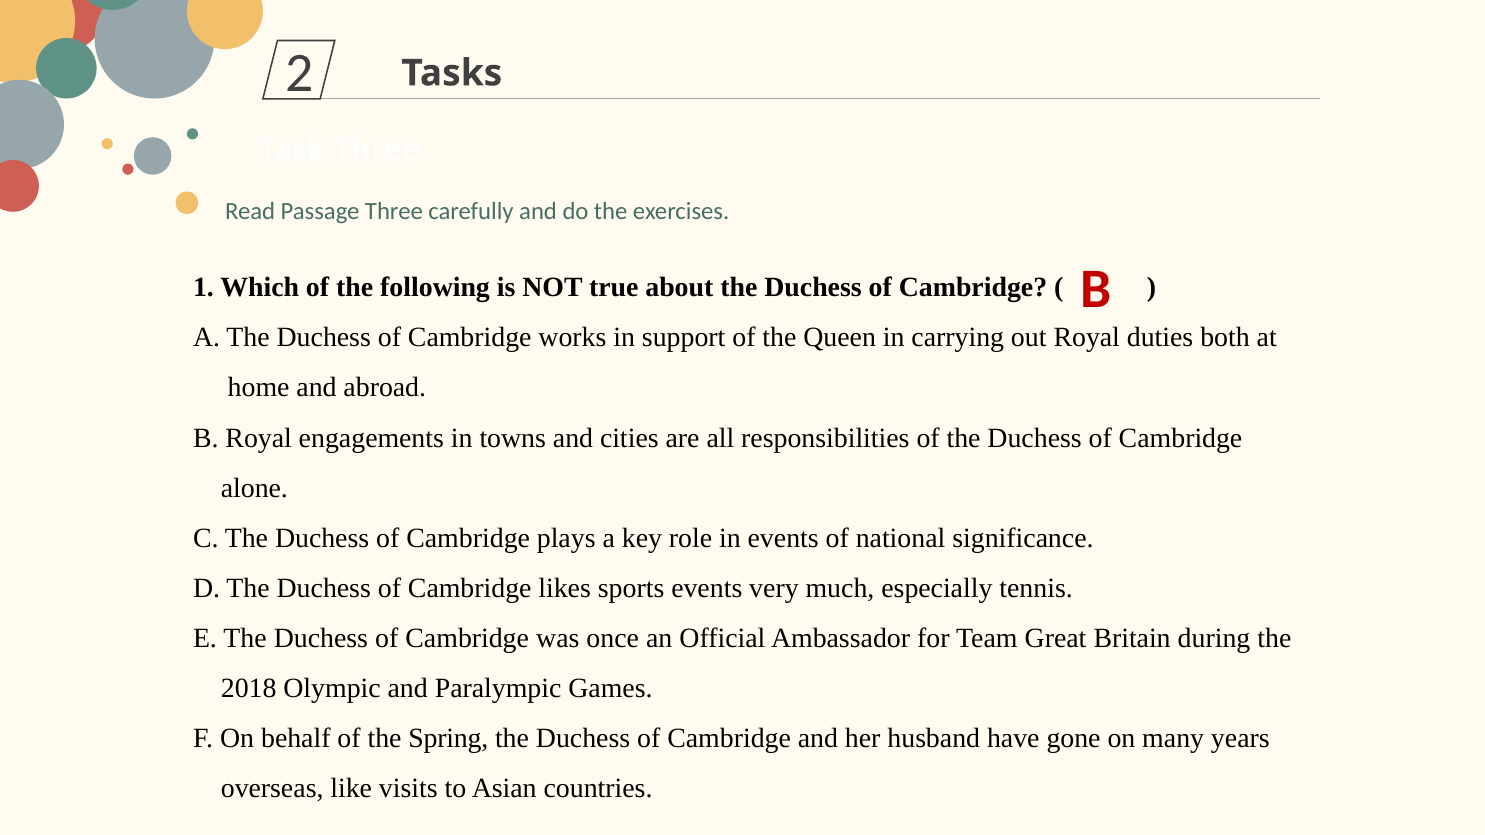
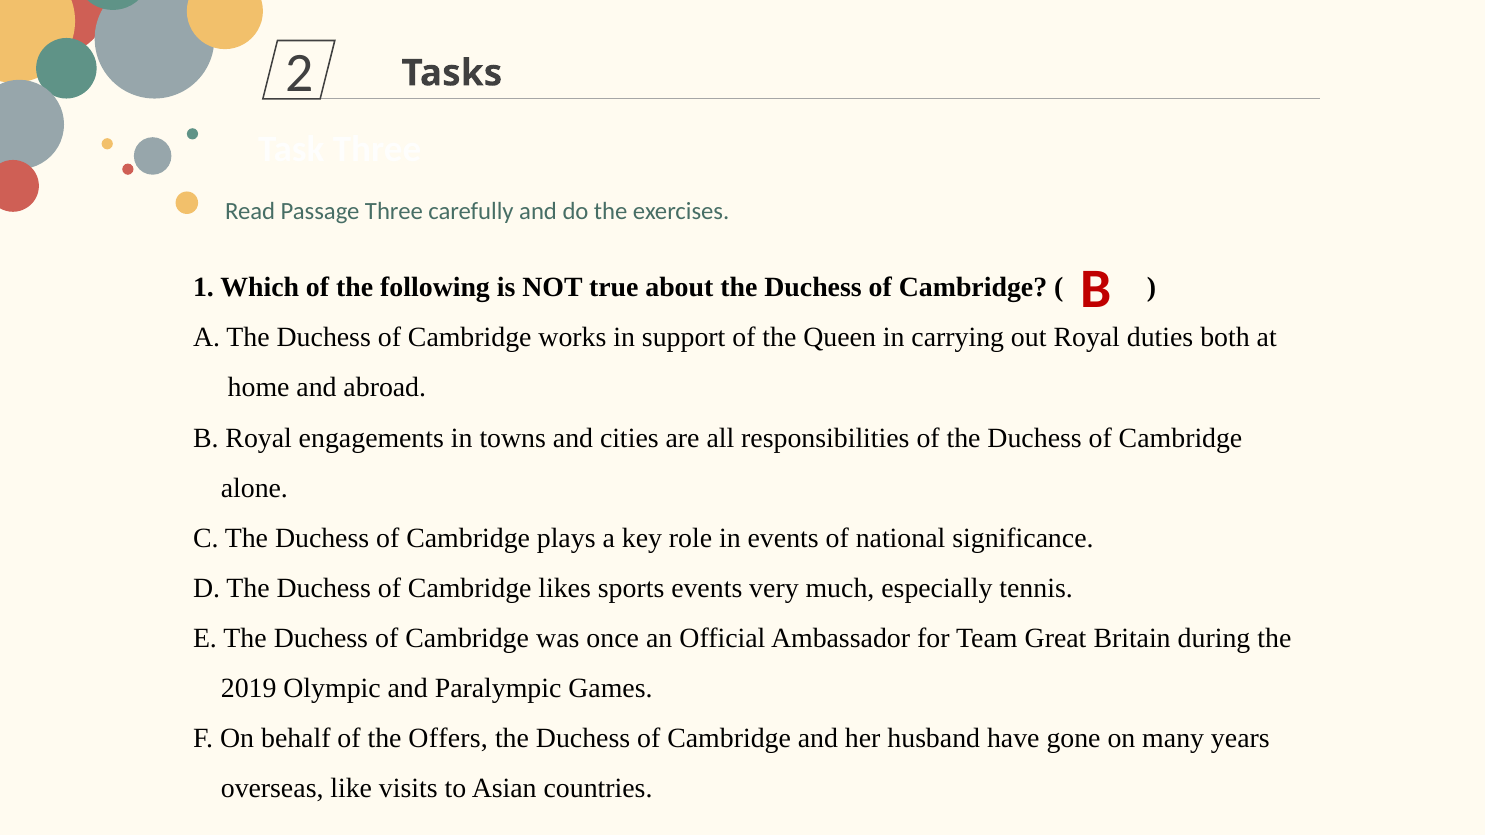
2018: 2018 -> 2019
Spring: Spring -> Offers
